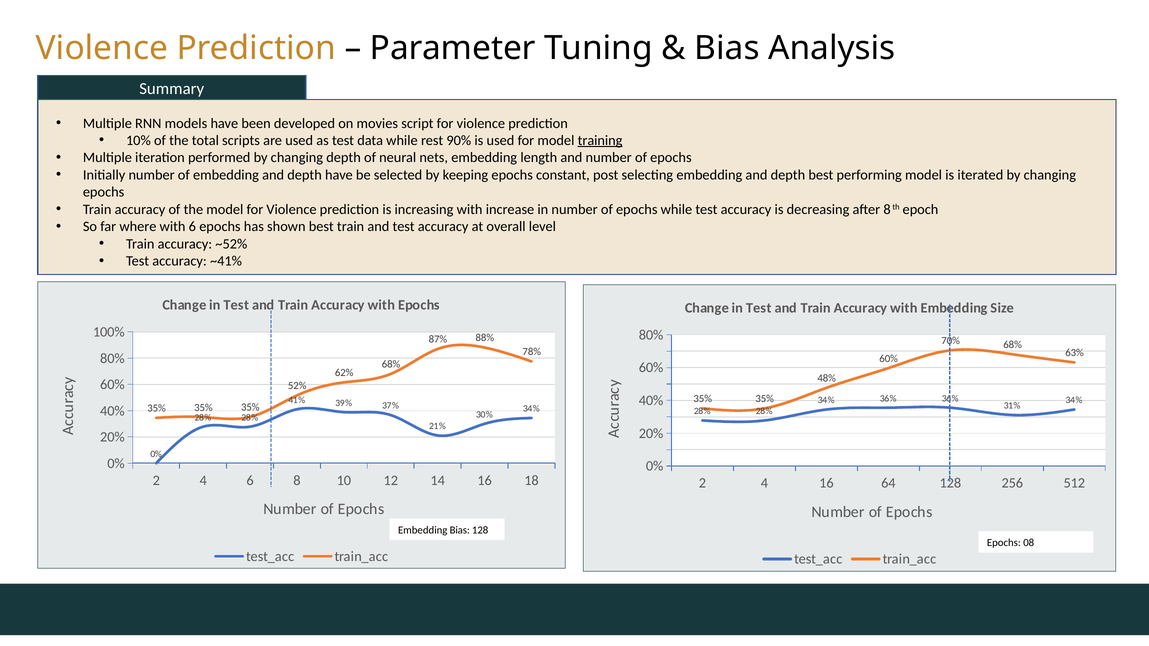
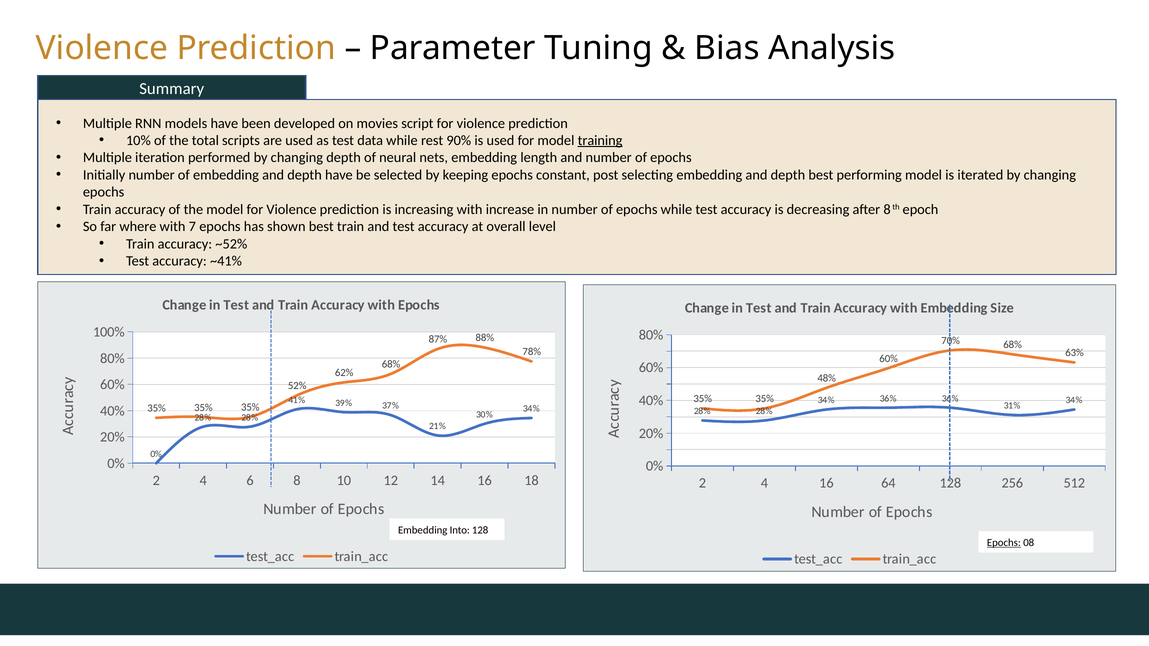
with 6: 6 -> 7
Embedding Bias: Bias -> Into
Epochs at (1004, 543) underline: none -> present
